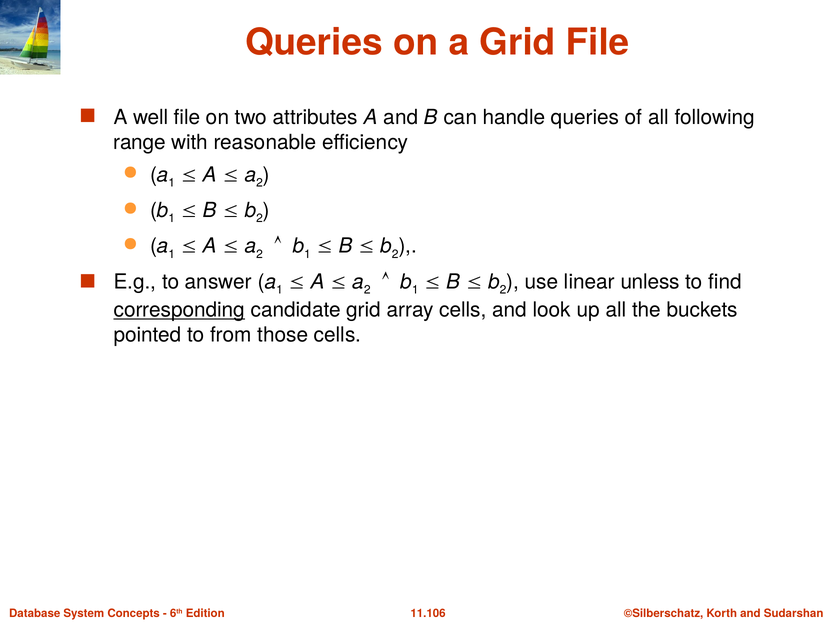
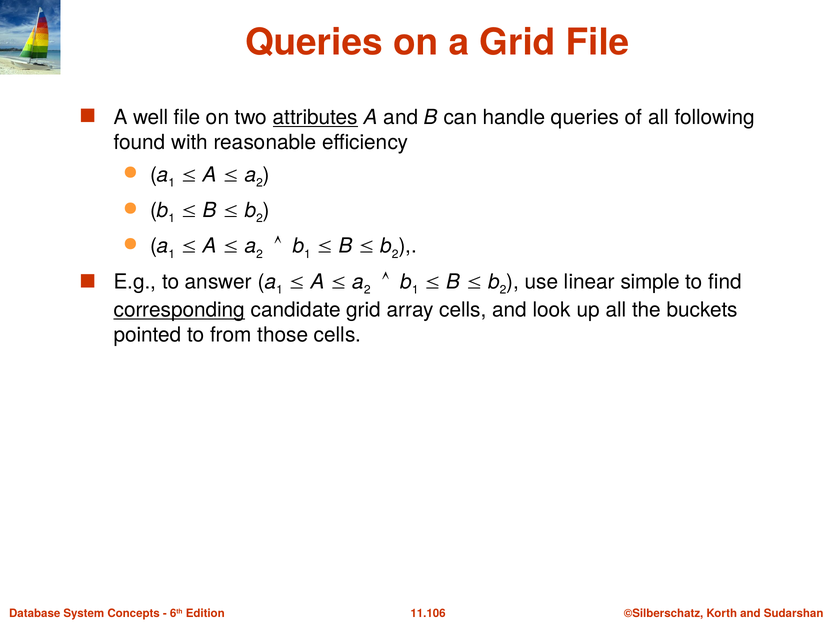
attributes underline: none -> present
range: range -> found
unless: unless -> simple
